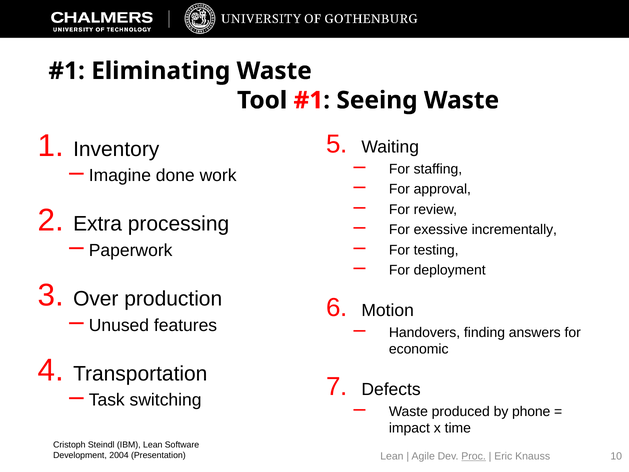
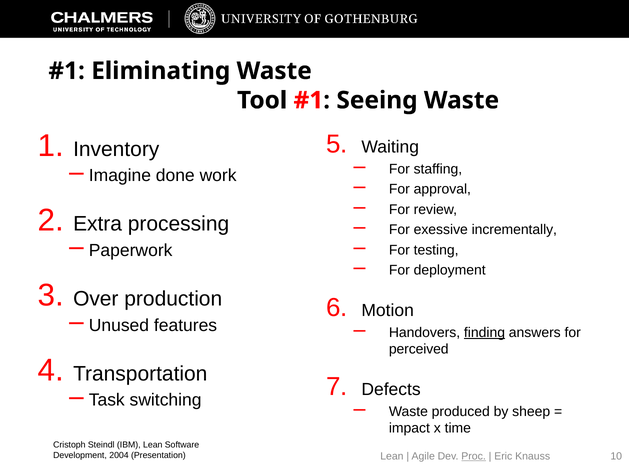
finding underline: none -> present
economic: economic -> perceived
phone: phone -> sheep
